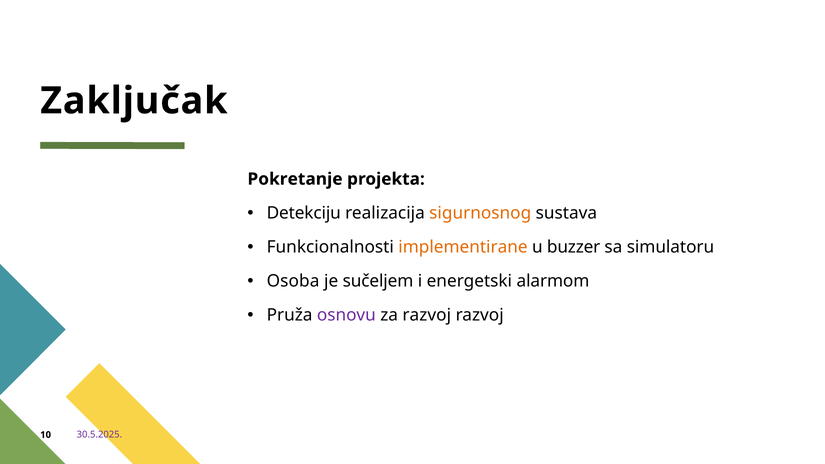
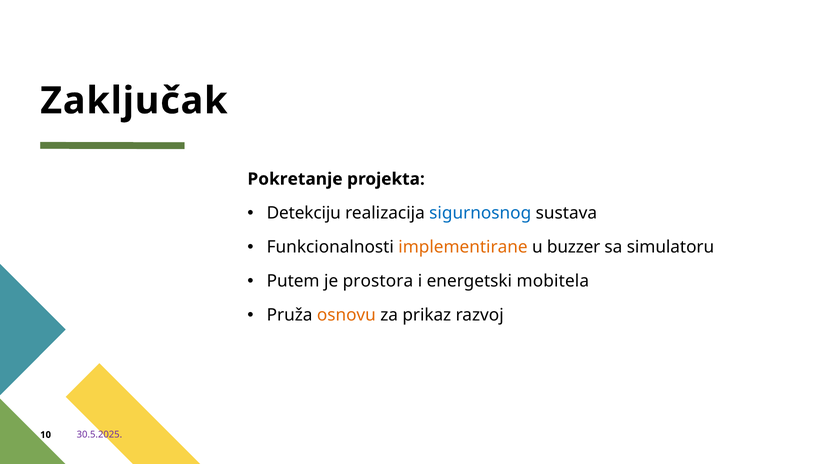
sigurnosnog colour: orange -> blue
Osoba: Osoba -> Putem
sučeljem: sučeljem -> prostora
alarmom: alarmom -> mobitela
osnovu colour: purple -> orange
za razvoj: razvoj -> prikaz
